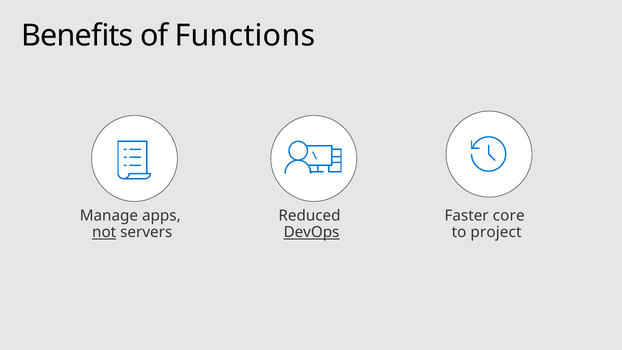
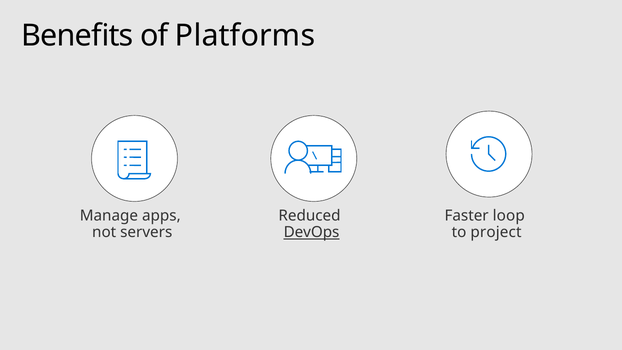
Functions: Functions -> Platforms
core: core -> loop
not underline: present -> none
